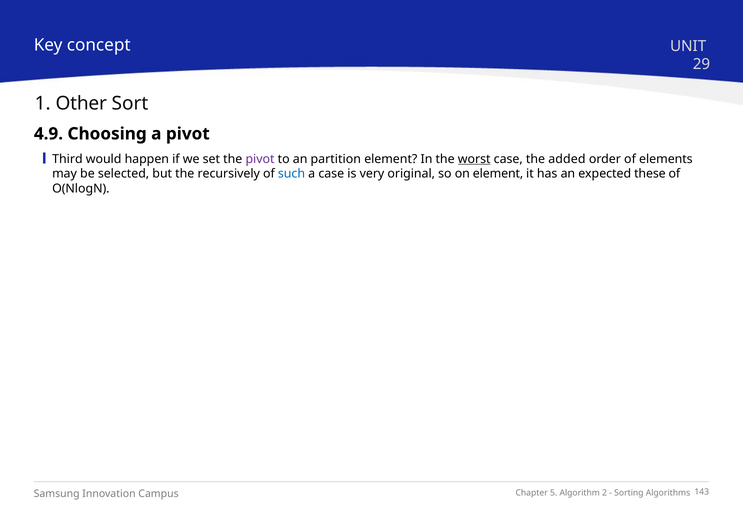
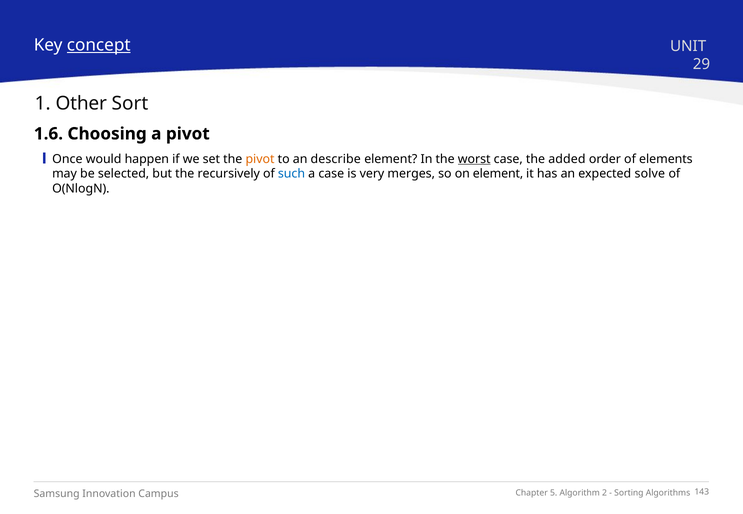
concept underline: none -> present
4.9: 4.9 -> 1.6
Third: Third -> Once
pivot at (260, 159) colour: purple -> orange
partition: partition -> describe
original: original -> merges
these: these -> solve
